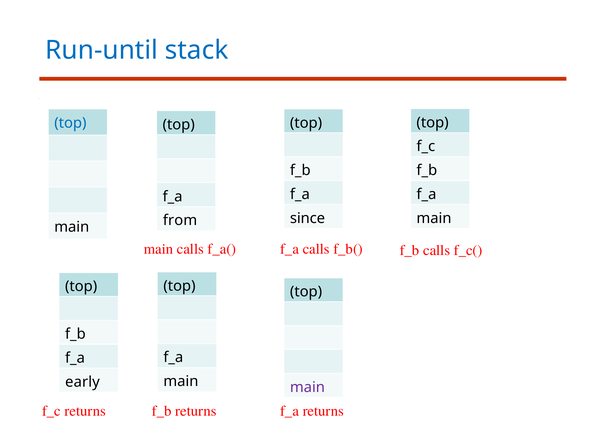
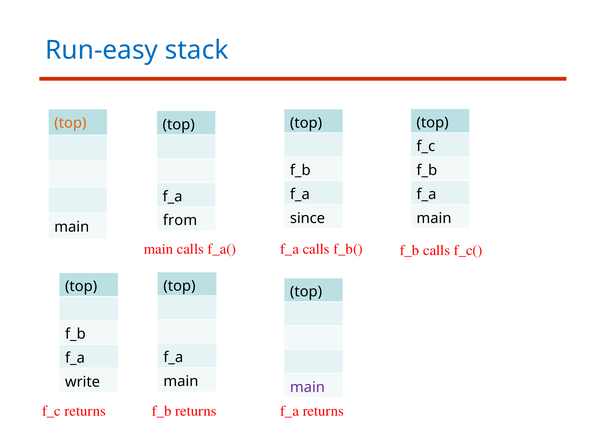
Run-until: Run-until -> Run-easy
top at (70, 123) colour: blue -> orange
early: early -> write
